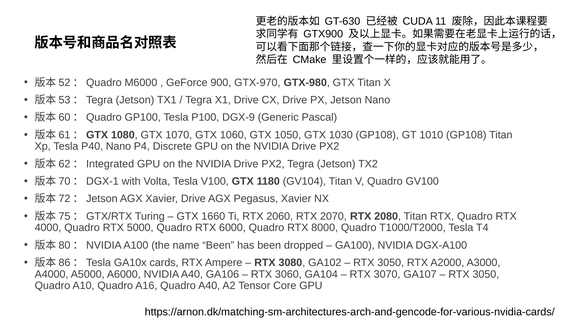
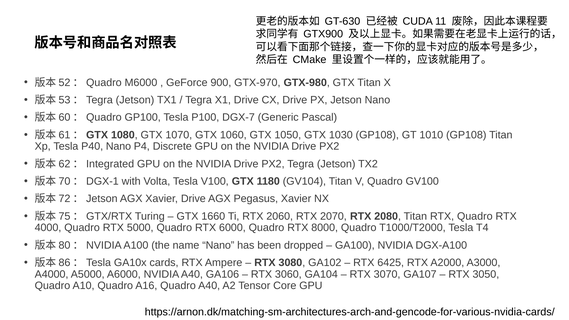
DGX-9: DGX-9 -> DGX-7
name Been: Been -> Nano
3050 at (391, 263): 3050 -> 6425
